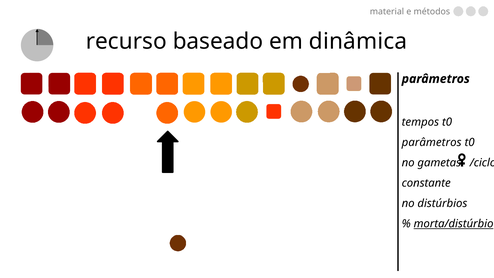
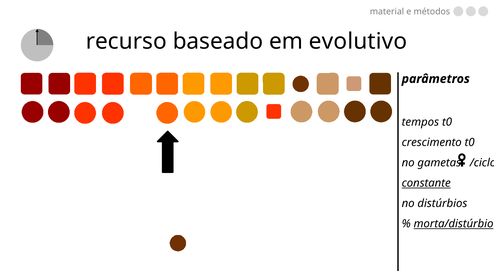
dinâmica: dinâmica -> evolutivo
parâmetros at (432, 142): parâmetros -> crescimento
constante underline: none -> present
